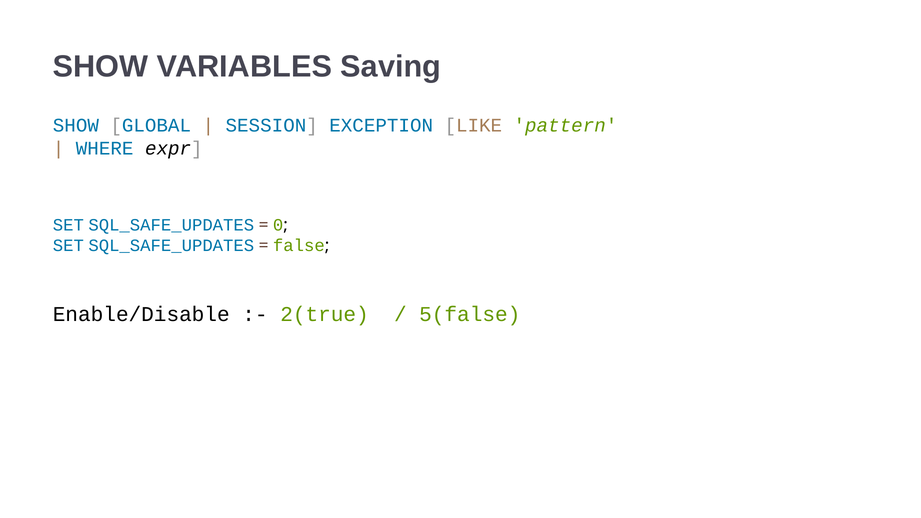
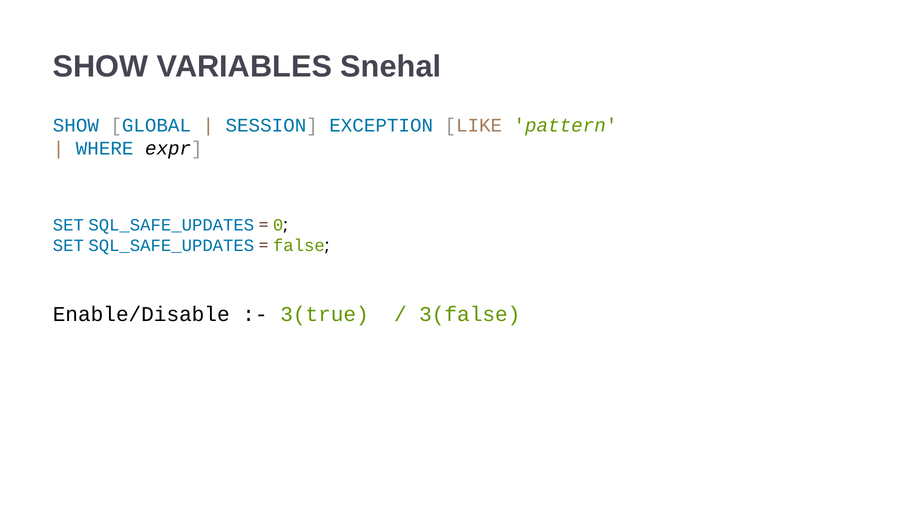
Saving: Saving -> Snehal
2(true: 2(true -> 3(true
5(false: 5(false -> 3(false
